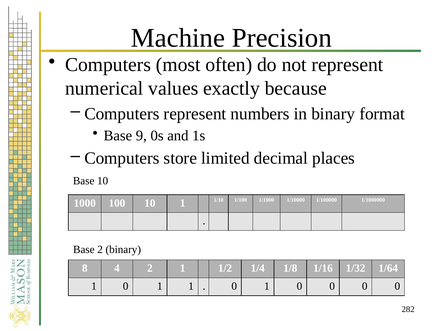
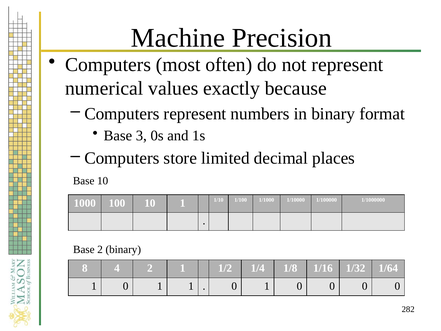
9: 9 -> 3
